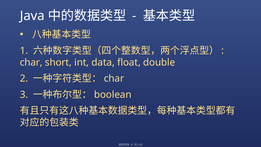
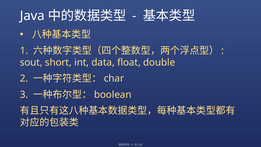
char at (31, 62): char -> sout
